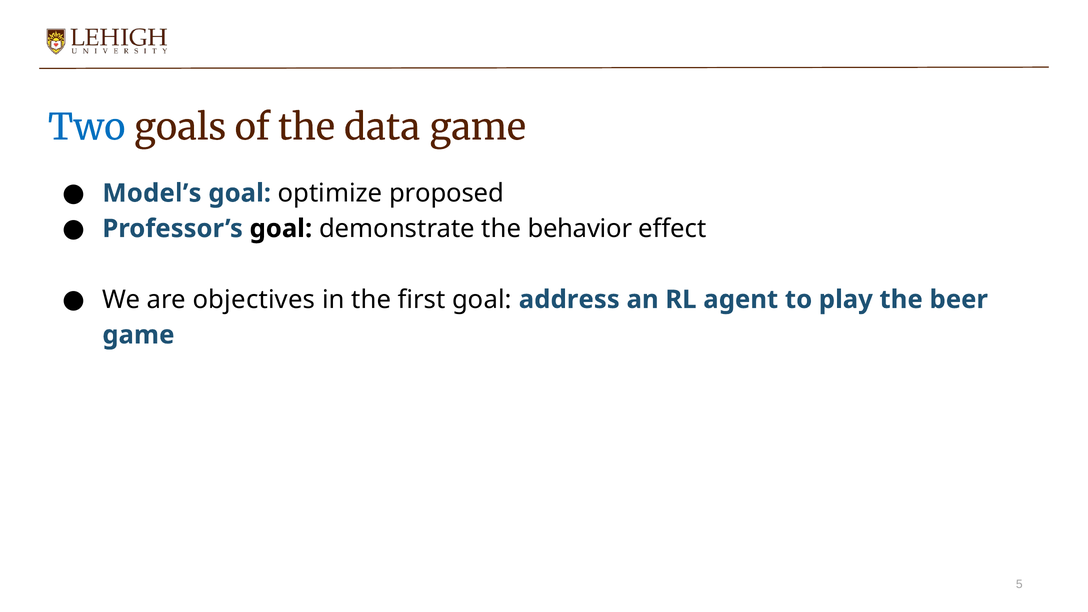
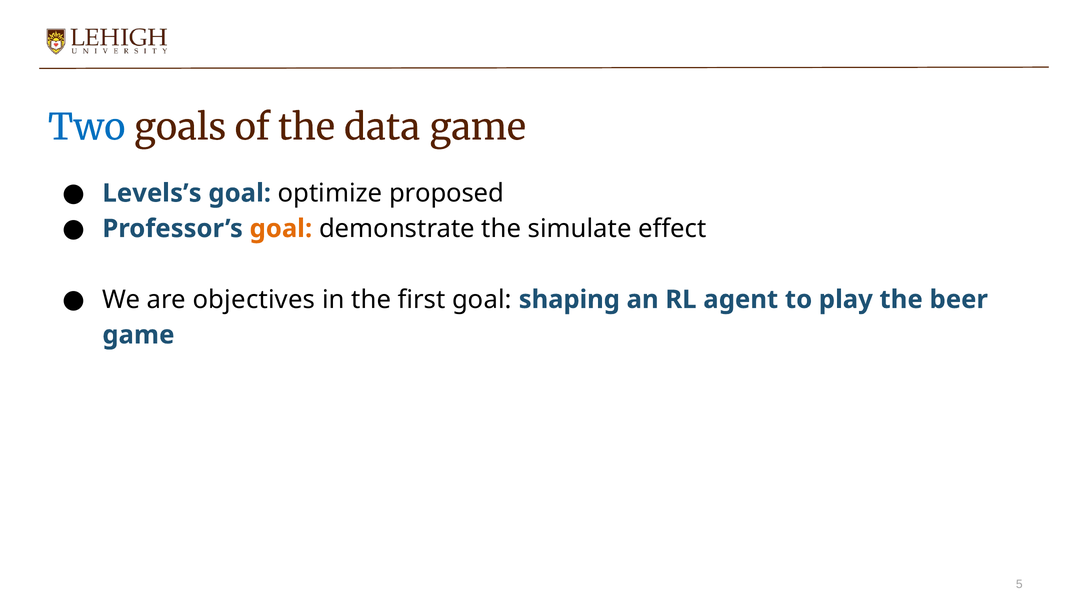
Model’s: Model’s -> Levels’s
goal at (281, 229) colour: black -> orange
behavior: behavior -> simulate
address: address -> shaping
